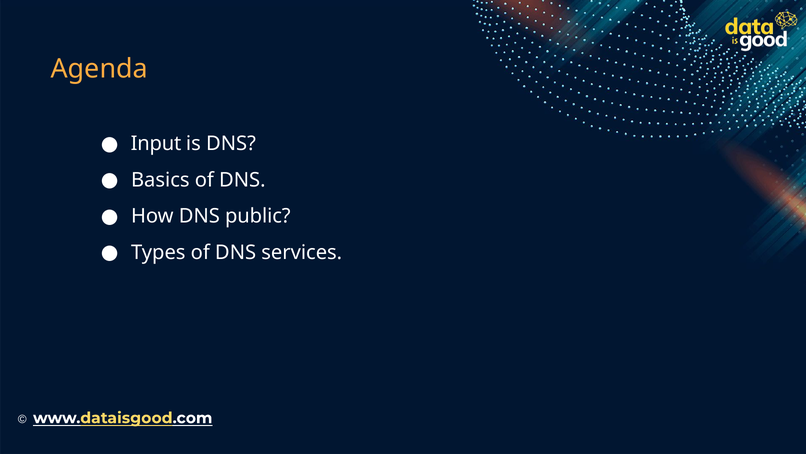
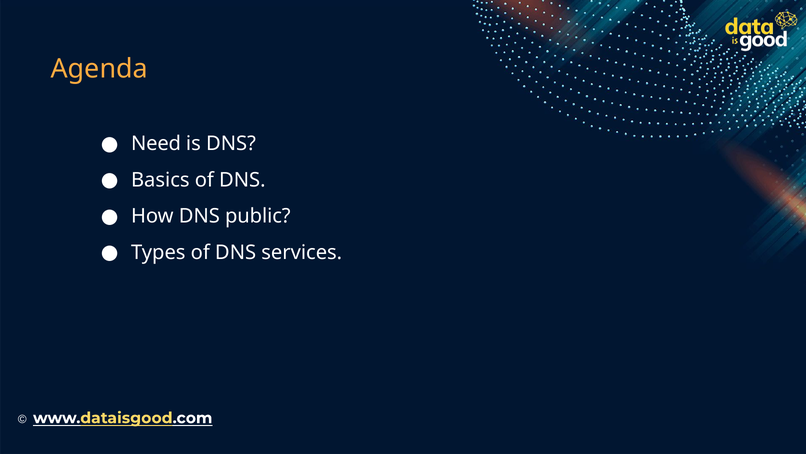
Input: Input -> Need
